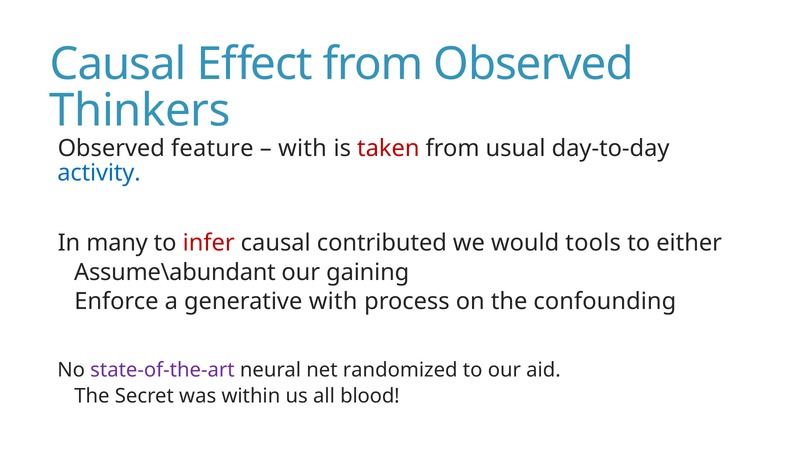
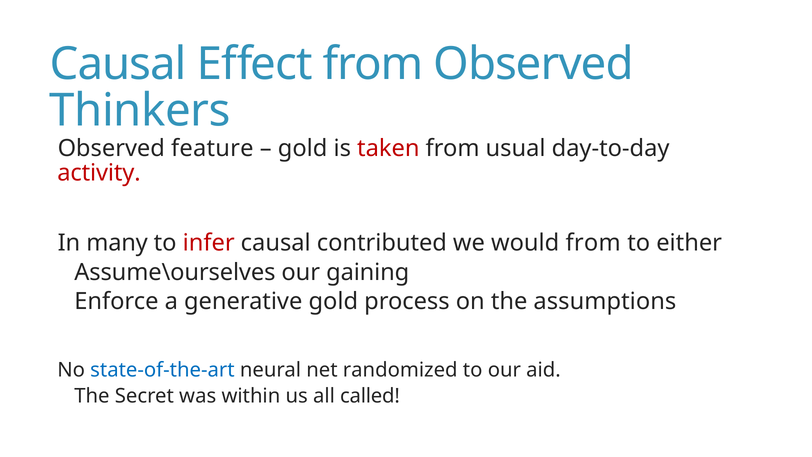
with at (303, 148): with -> gold
activity colour: blue -> red
would tools: tools -> from
Assume\abundant: Assume\abundant -> Assume\ourselves
generative with: with -> gold
confounding: confounding -> assumptions
state-of-the-art colour: purple -> blue
blood: blood -> called
